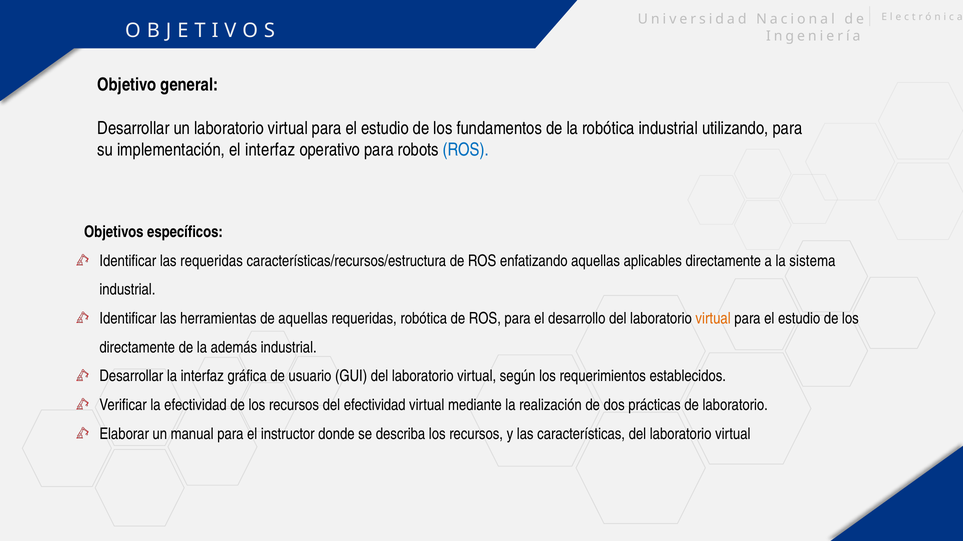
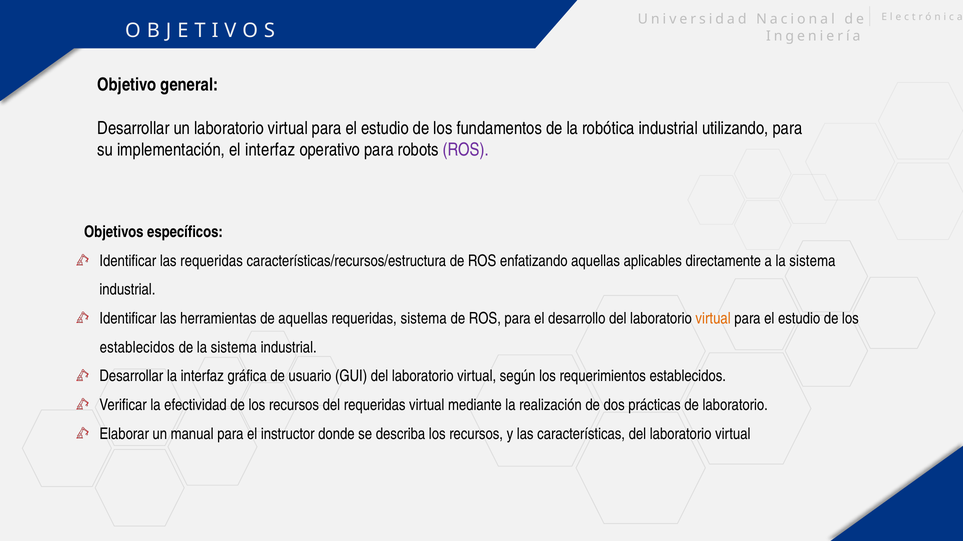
ROS at (466, 150) colour: blue -> purple
requeridas robótica: robótica -> sistema
directamente at (137, 348): directamente -> establecidos
de la además: además -> sistema
del efectividad: efectividad -> requeridas
